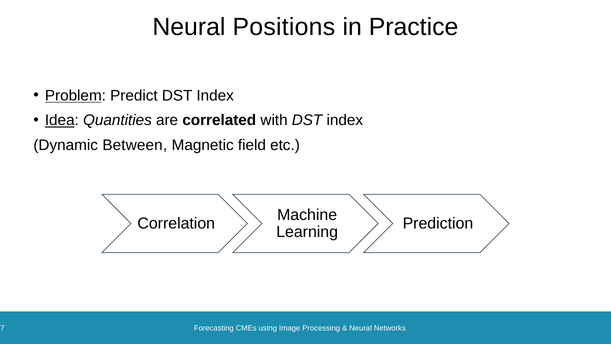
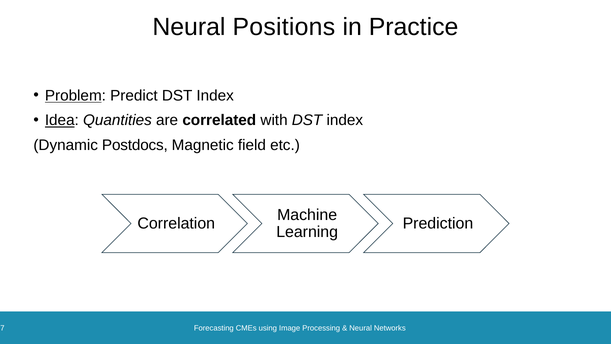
Between: Between -> Postdocs
